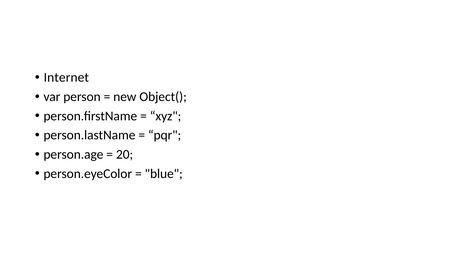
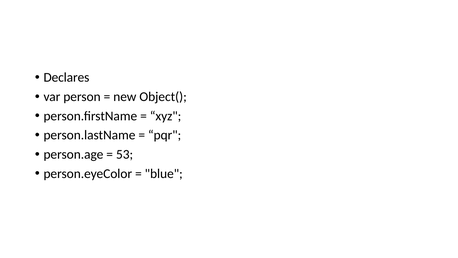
Internet: Internet -> Declares
20: 20 -> 53
